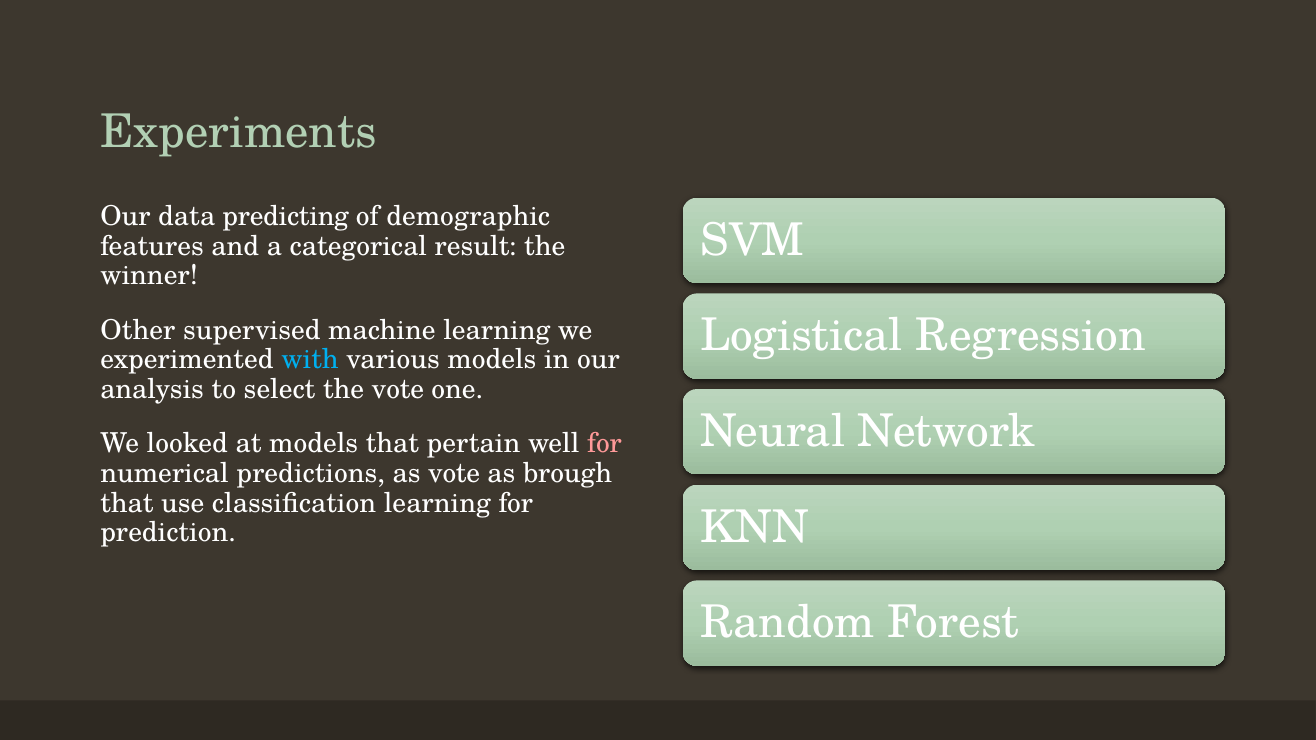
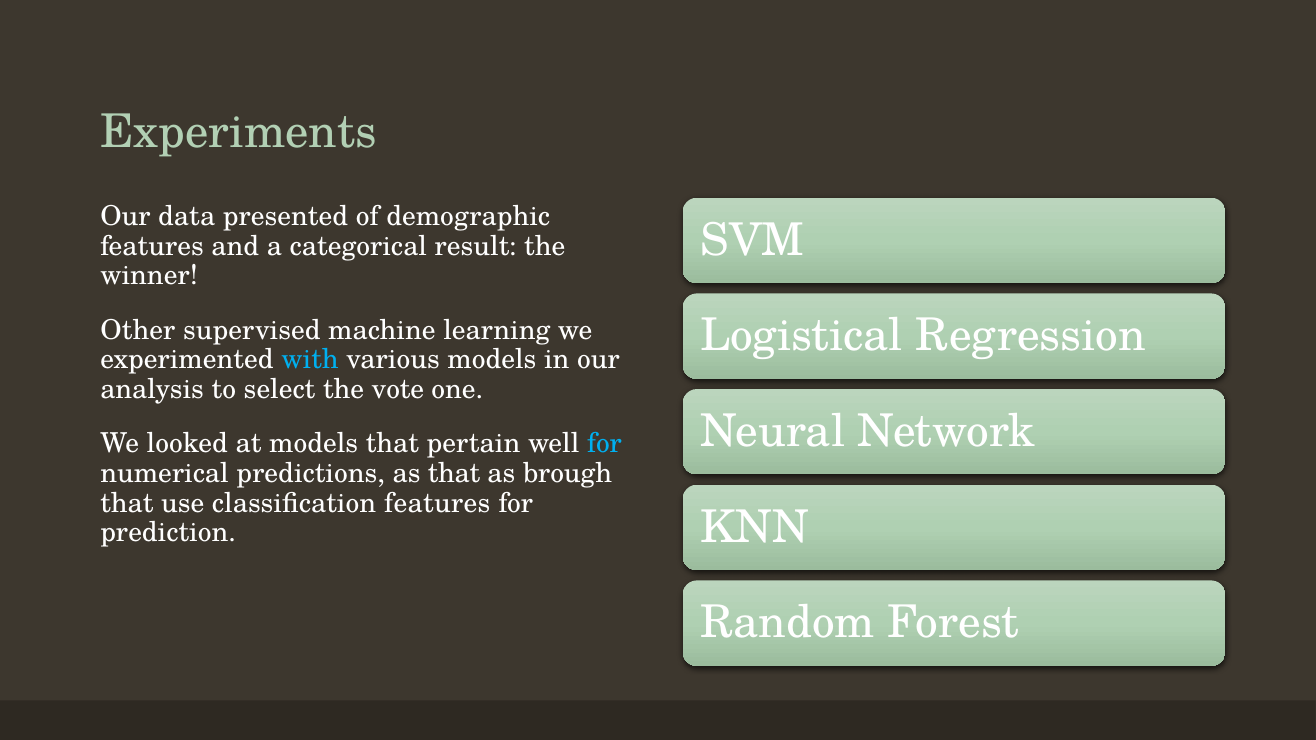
predicting: predicting -> presented
for at (604, 444) colour: pink -> light blue
as vote: vote -> that
classification learning: learning -> features
